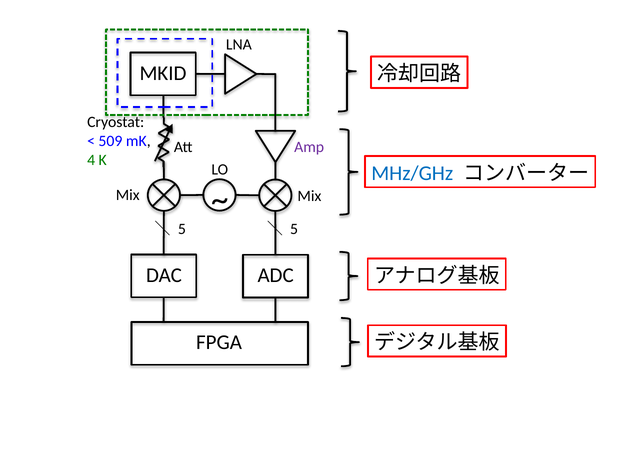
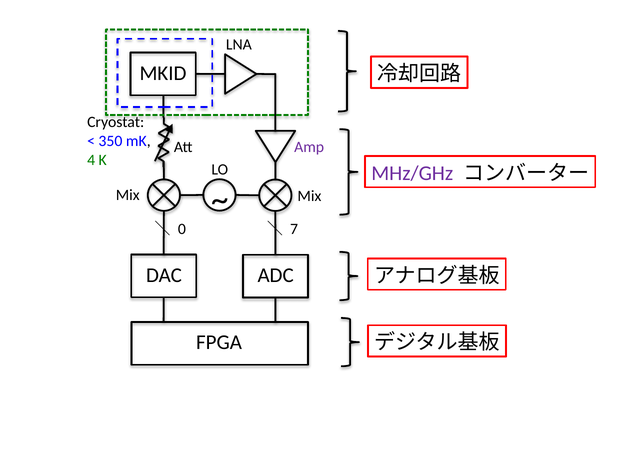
509: 509 -> 350
MHz/GHz colour: blue -> purple
5 at (182, 229): 5 -> 0
5 at (294, 229): 5 -> 7
